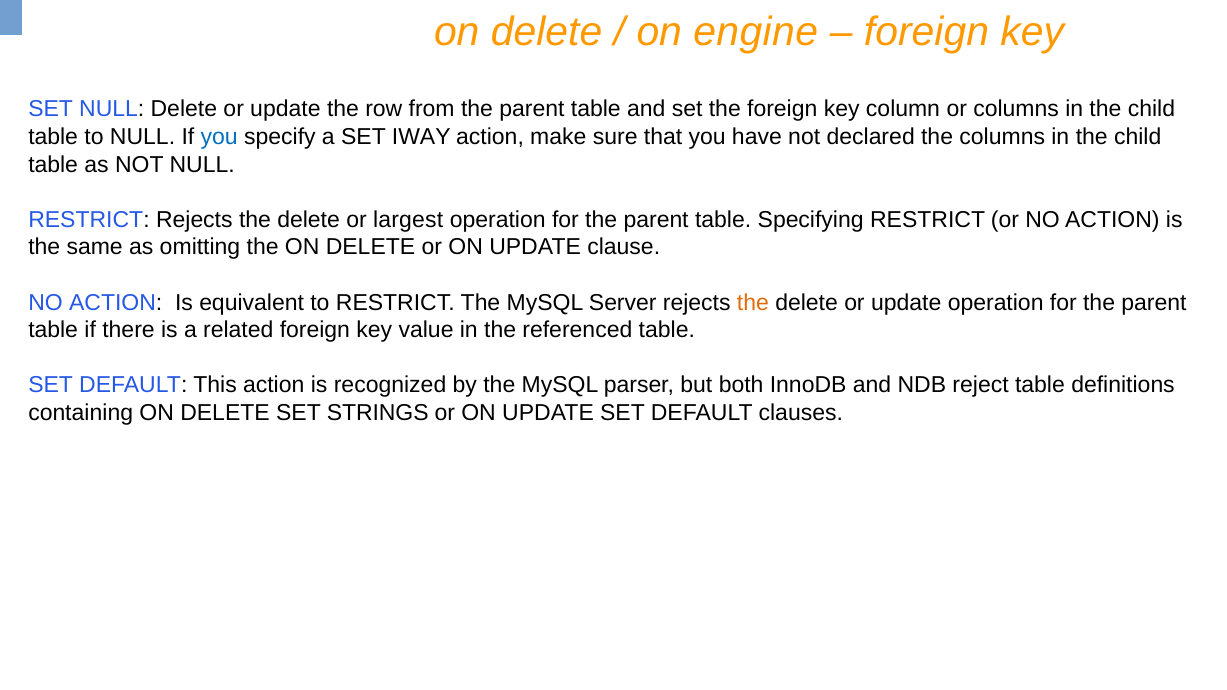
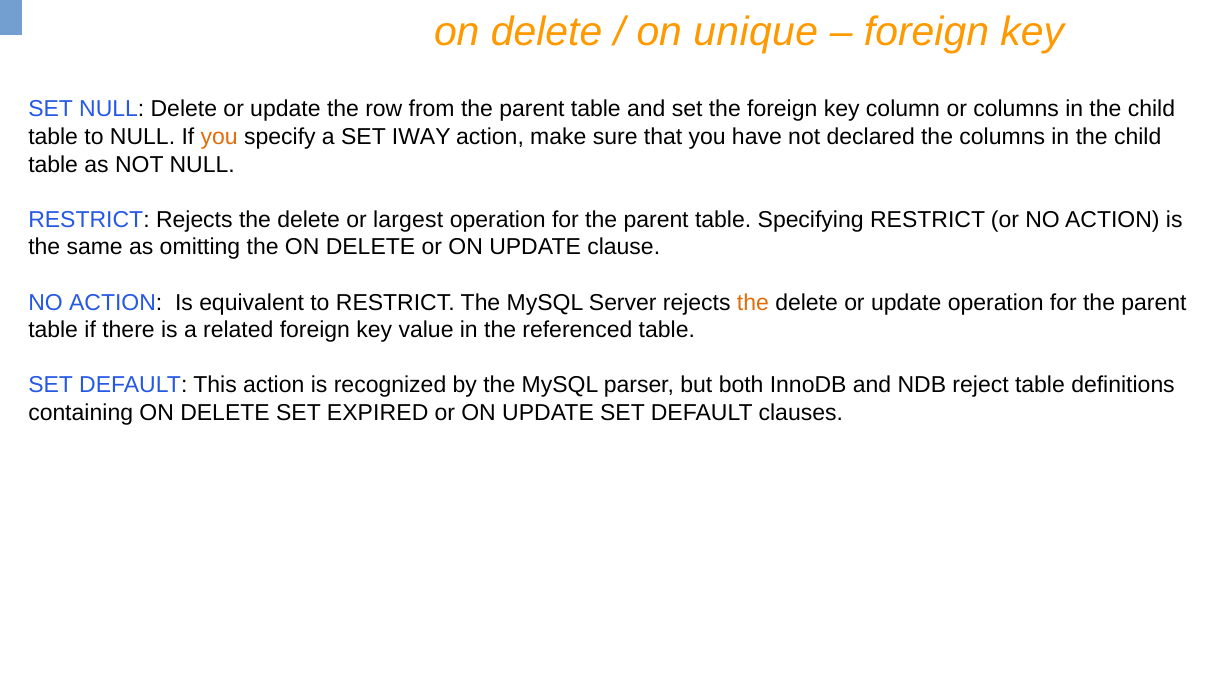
engine: engine -> unique
you at (219, 137) colour: blue -> orange
STRINGS: STRINGS -> EXPIRED
